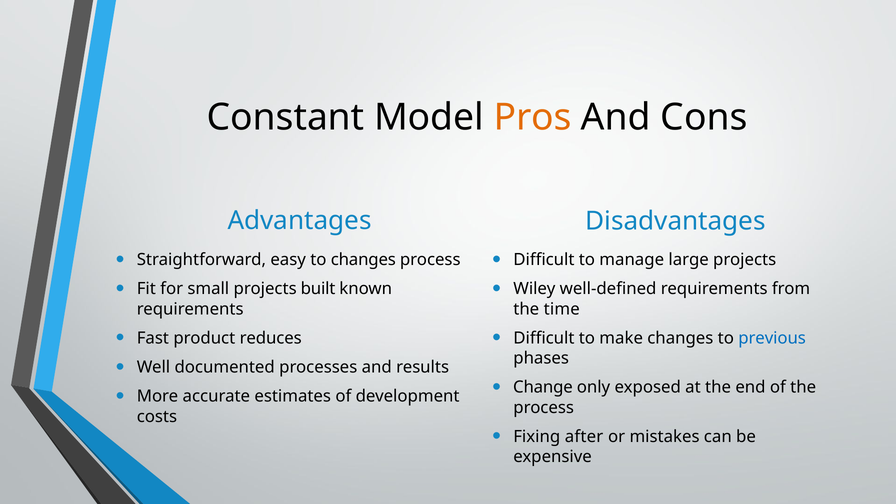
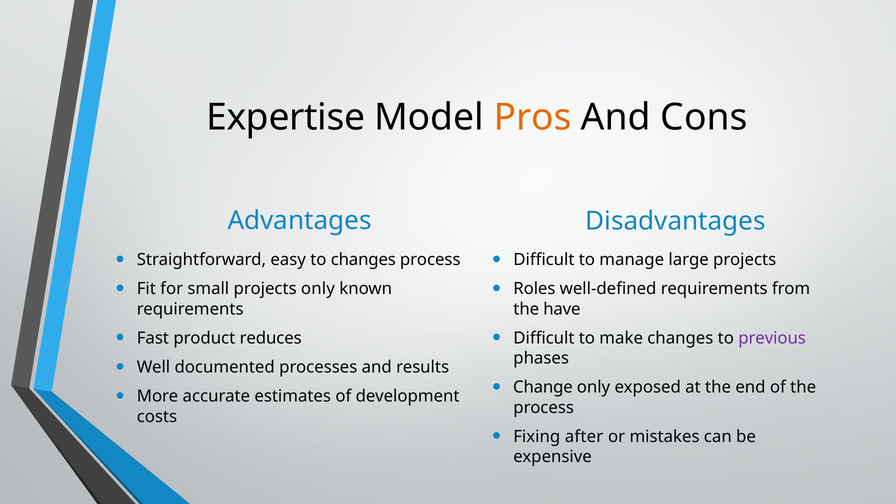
Constant: Constant -> Expertise
projects built: built -> only
Wiley: Wiley -> Roles
time: time -> have
previous colour: blue -> purple
